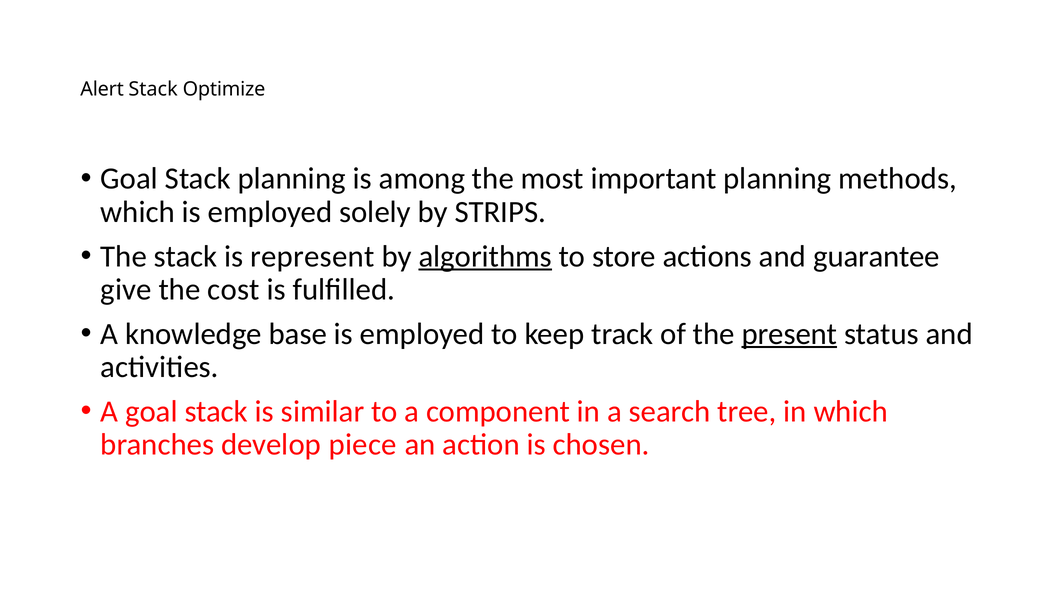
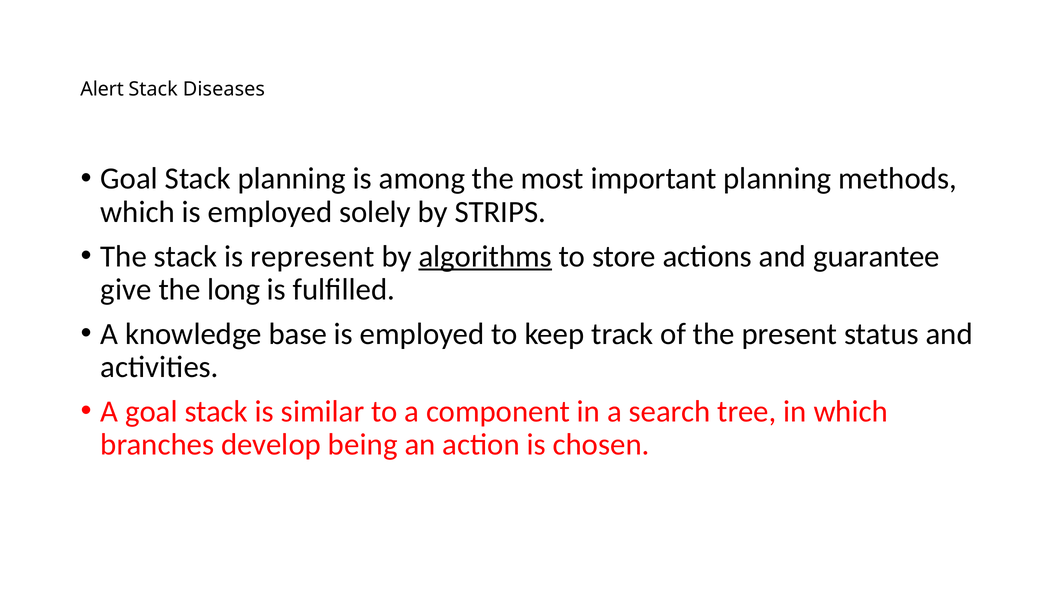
Optimize: Optimize -> Diseases
cost: cost -> long
present underline: present -> none
piece: piece -> being
